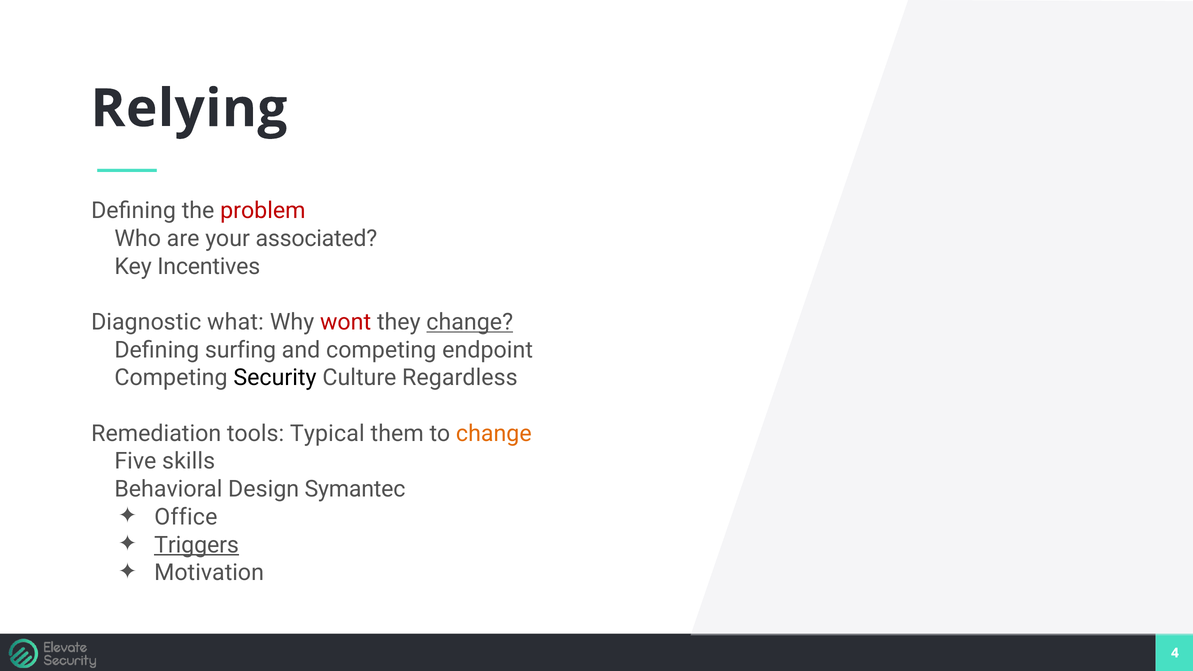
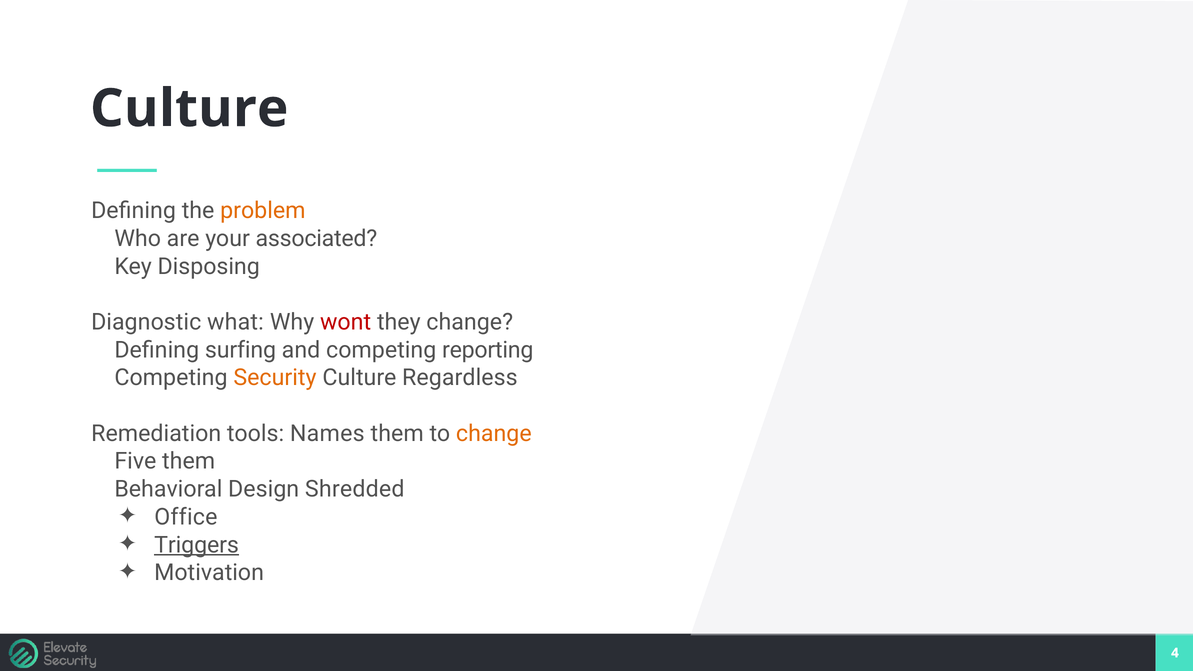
Relying at (189, 109): Relying -> Culture
problem colour: red -> orange
Incentives: Incentives -> Disposing
change at (470, 322) underline: present -> none
endpoint: endpoint -> reporting
Security colour: black -> orange
Typical: Typical -> Names
Five skills: skills -> them
Symantec: Symantec -> Shredded
